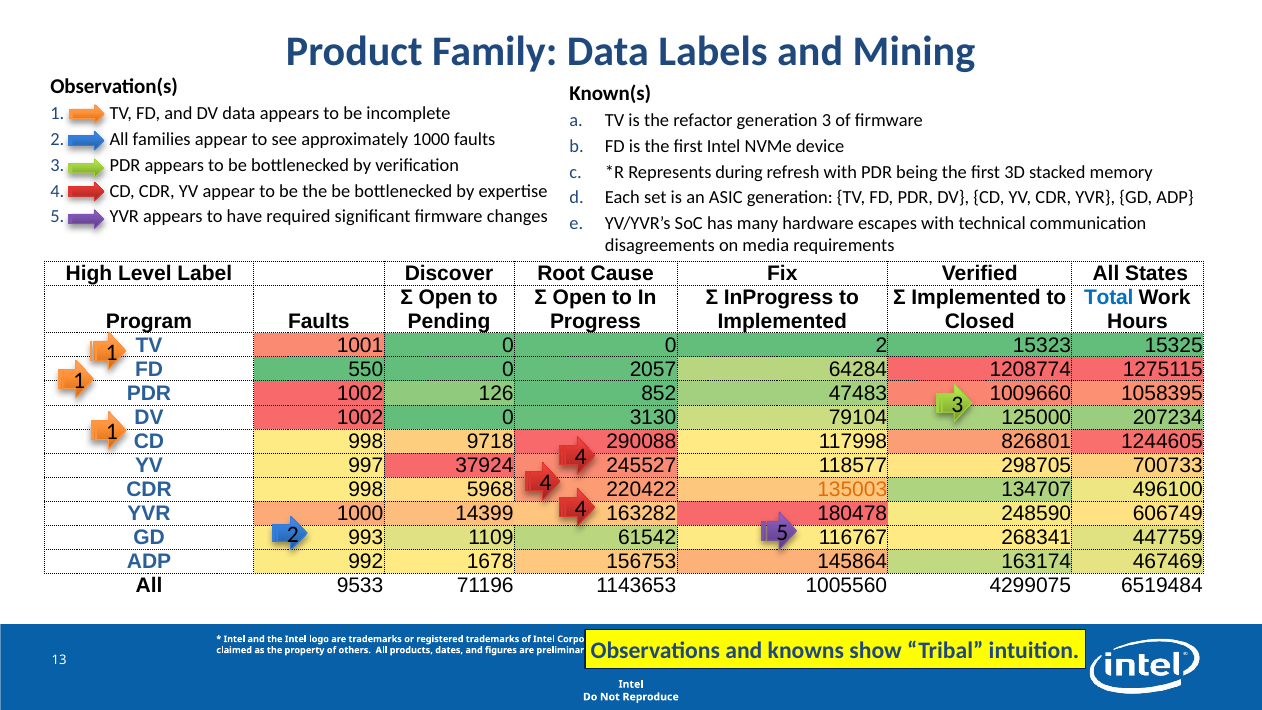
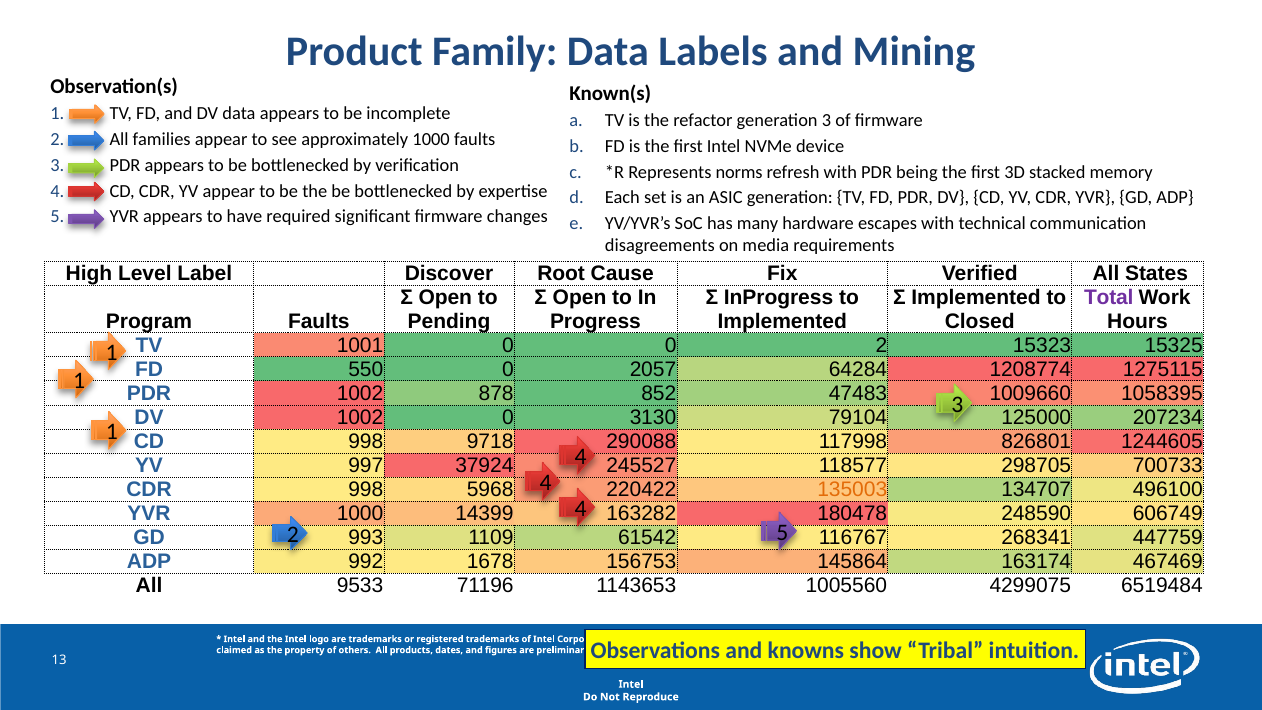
during: during -> norms
Total colour: blue -> purple
126: 126 -> 878
